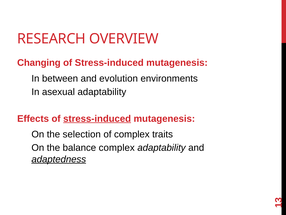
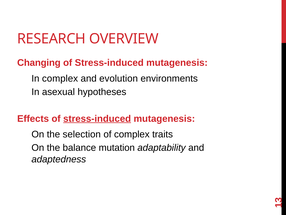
In between: between -> complex
asexual adaptability: adaptability -> hypotheses
balance complex: complex -> mutation
adaptedness underline: present -> none
